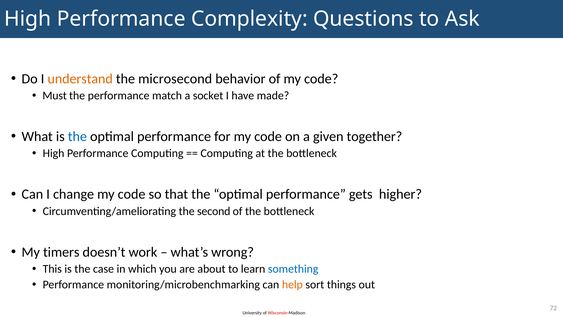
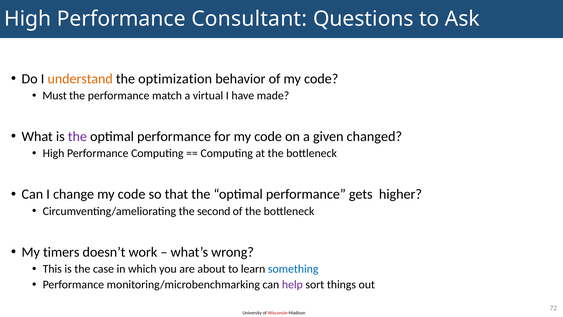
Complexity: Complexity -> Consultant
microsecond: microsecond -> optimization
socket: socket -> virtual
the at (77, 136) colour: blue -> purple
together: together -> changed
help colour: orange -> purple
